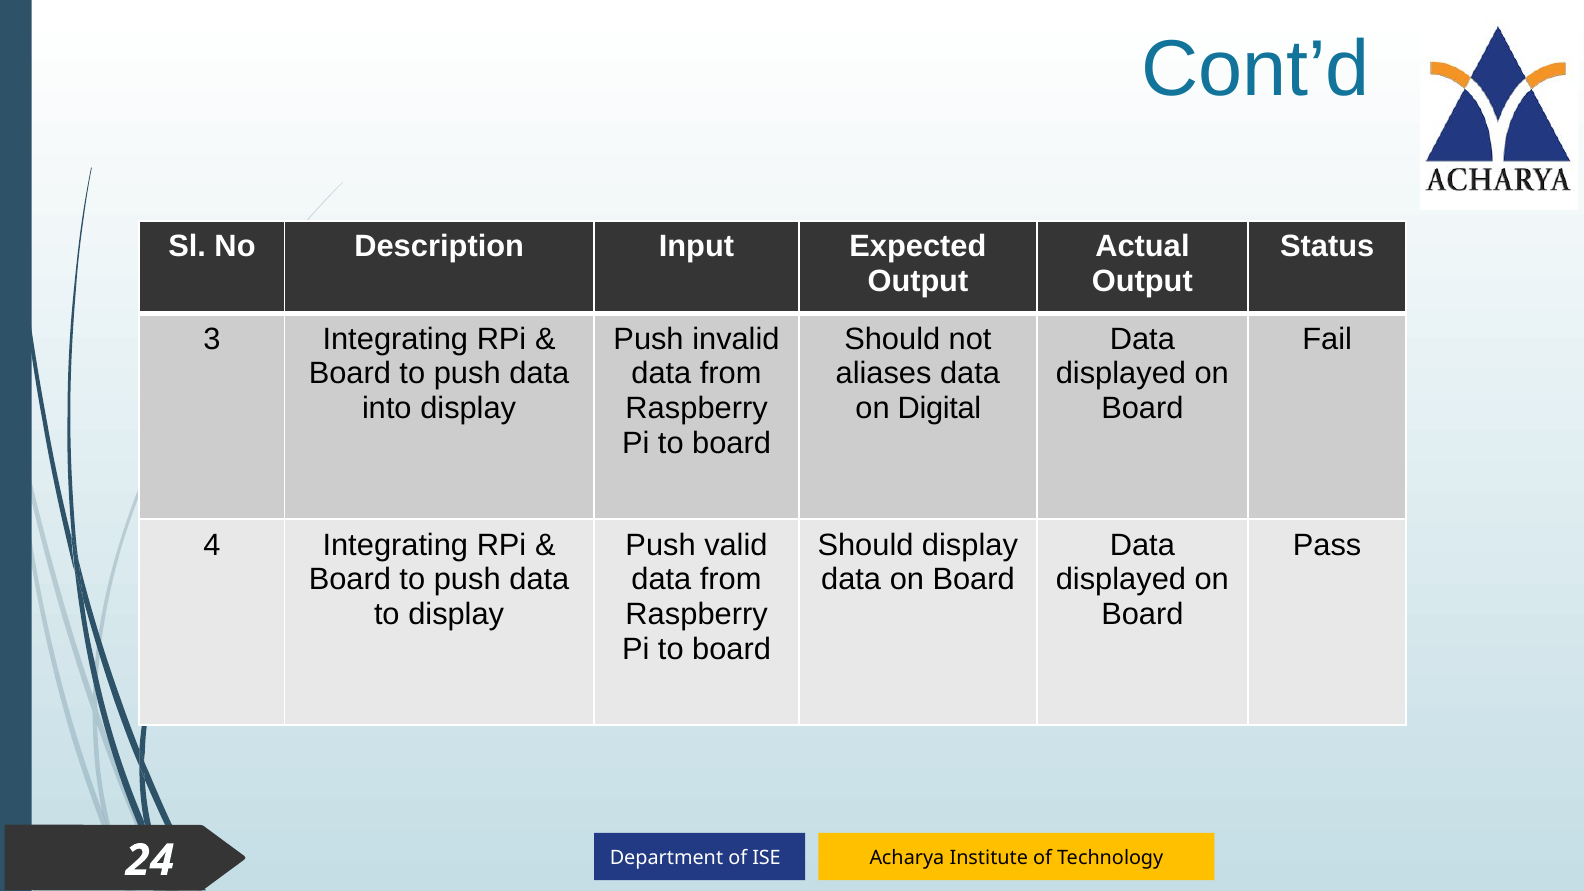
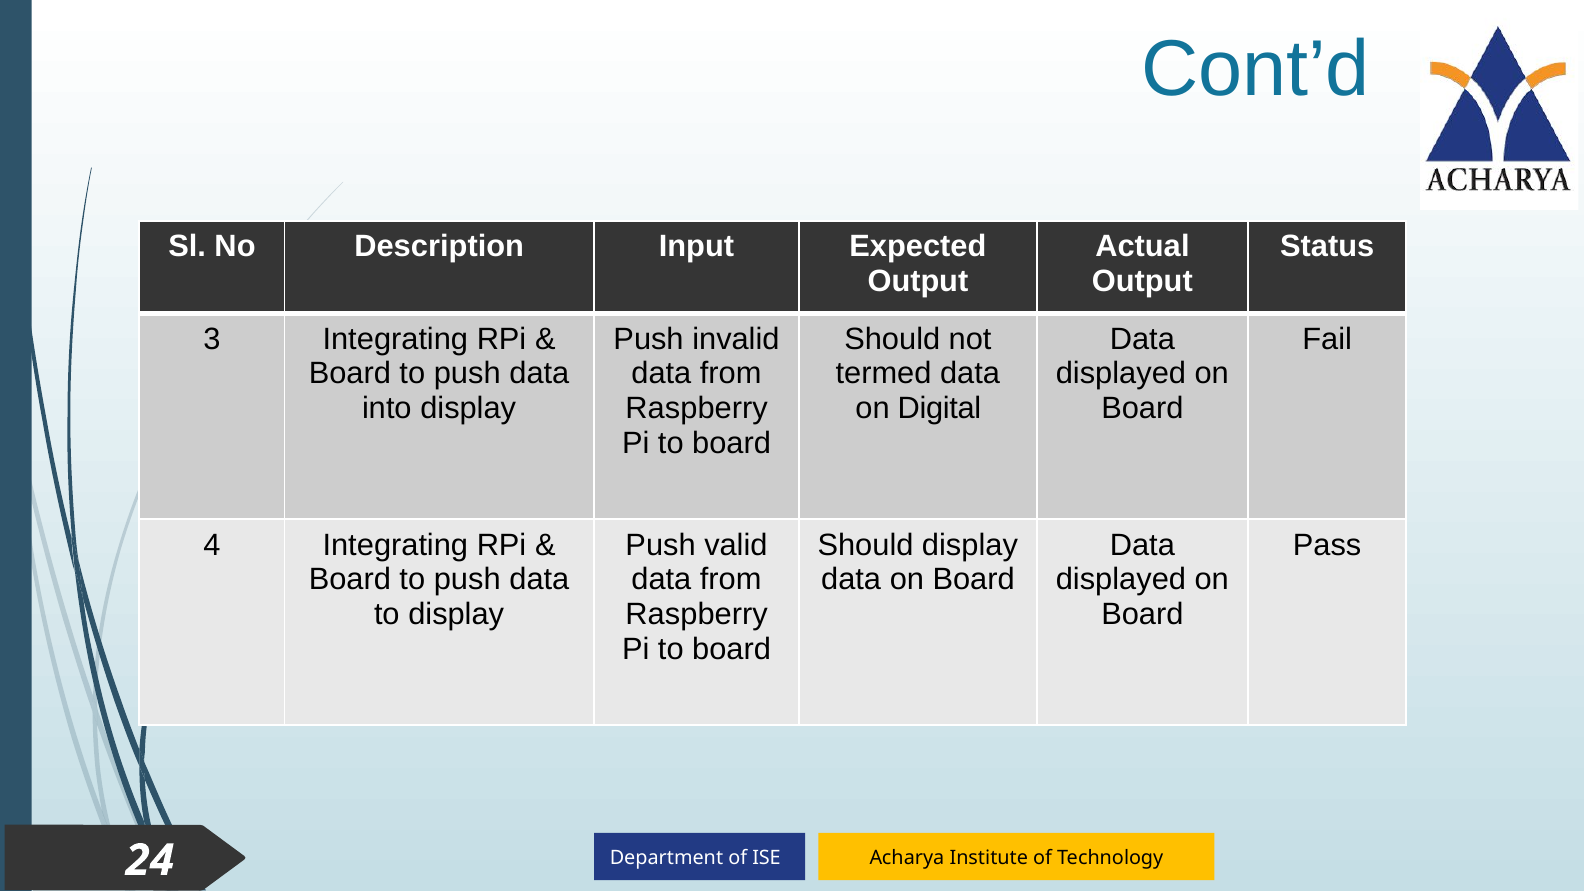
aliases: aliases -> termed
